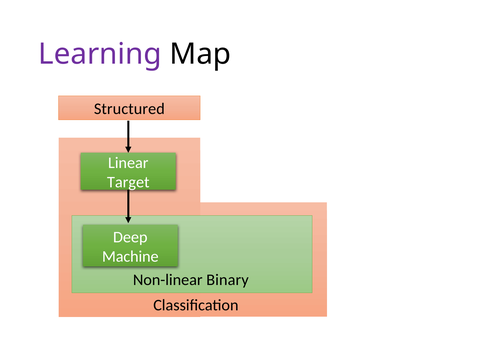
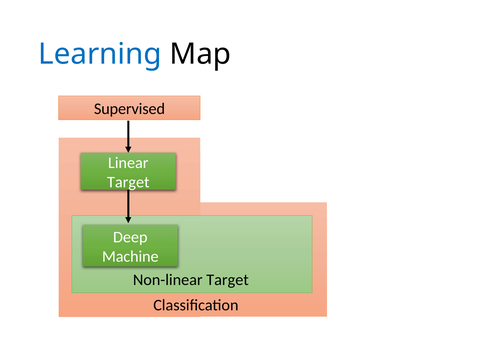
Learning colour: purple -> blue
Structured: Structured -> Supervised
Non-linear Binary: Binary -> Target
